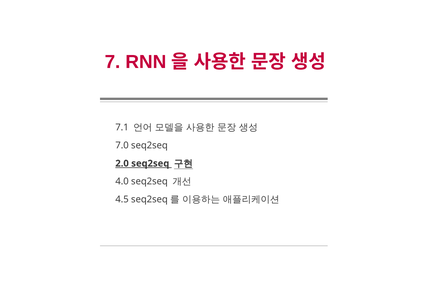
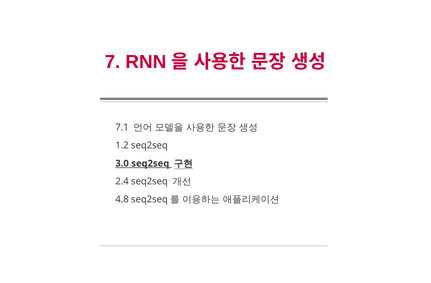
7.0: 7.0 -> 1.2
2.0: 2.0 -> 3.0
4.0: 4.0 -> 2.4
4.5: 4.5 -> 4.8
